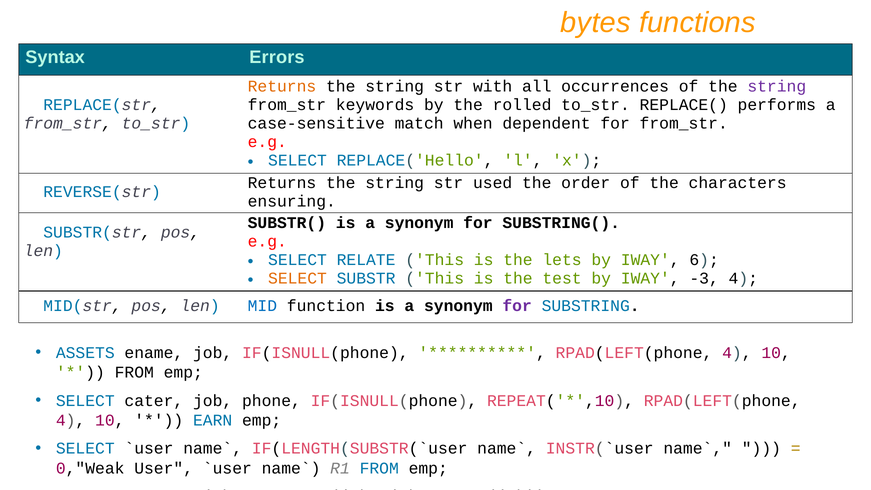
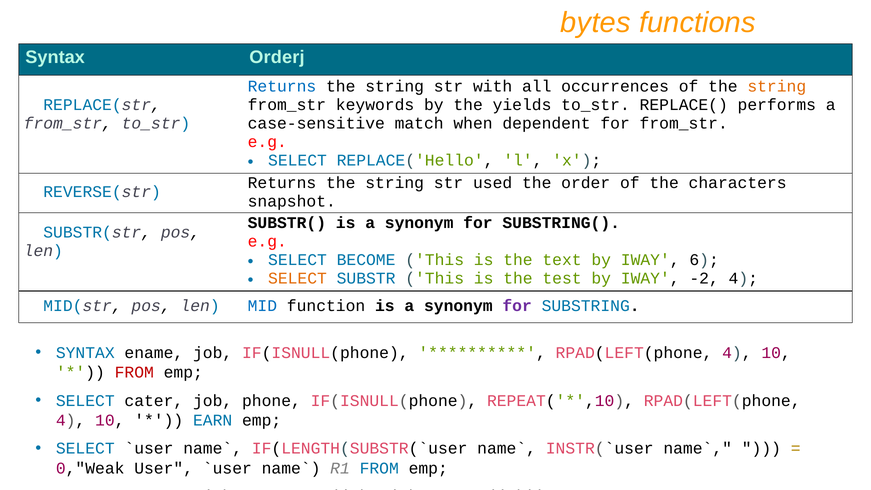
Errors: Errors -> Orderj
Returns at (282, 86) colour: orange -> blue
string at (777, 86) colour: purple -> orange
rolled: rolled -> yields
ensuring: ensuring -> snapshot
RELATE: RELATE -> BECOME
lets: lets -> text
-3: -3 -> -2
ASSETS at (85, 353): ASSETS -> SYNTAX
FROM at (134, 372) colour: black -> red
